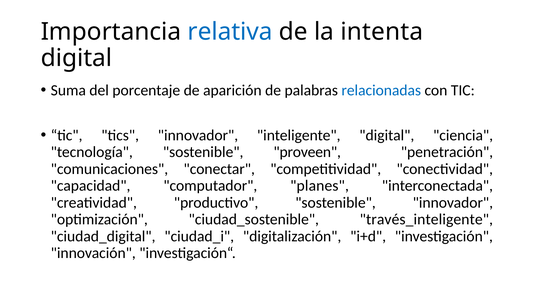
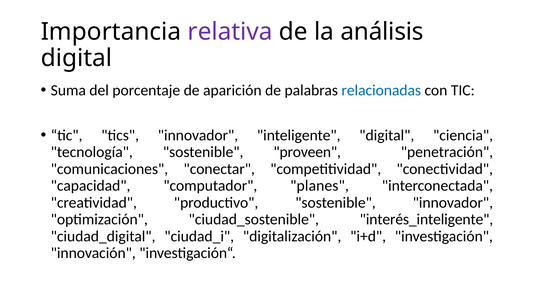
relativa colour: blue -> purple
intenta: intenta -> análisis
través_inteligente: través_inteligente -> interés_inteligente
